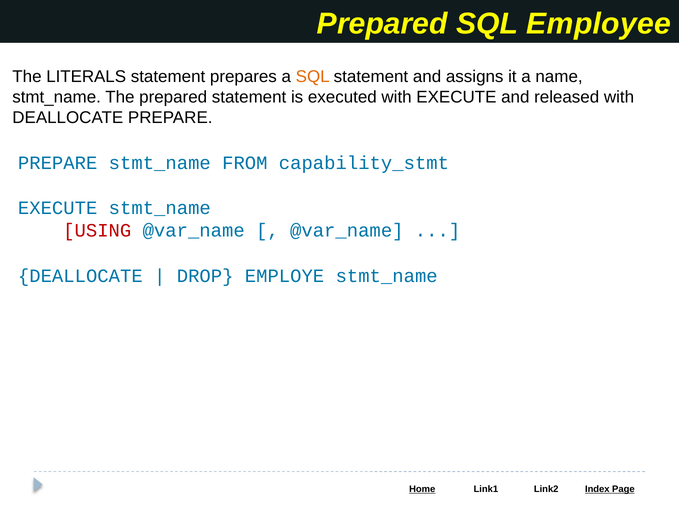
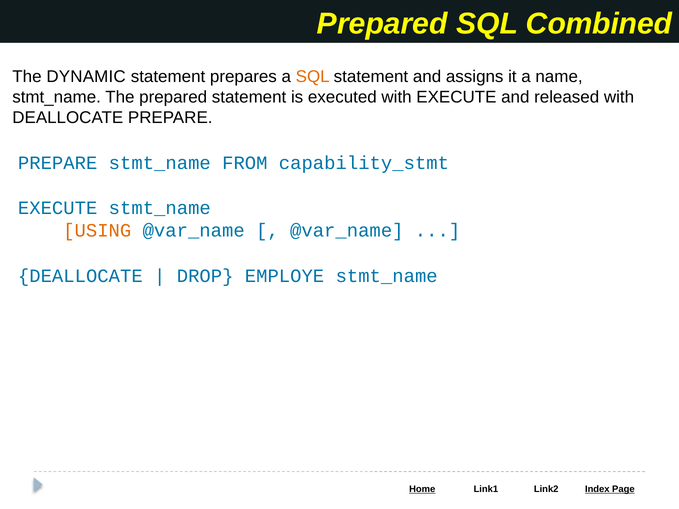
Employee: Employee -> Combined
LITERALS: LITERALS -> DYNAMIC
USING colour: red -> orange
